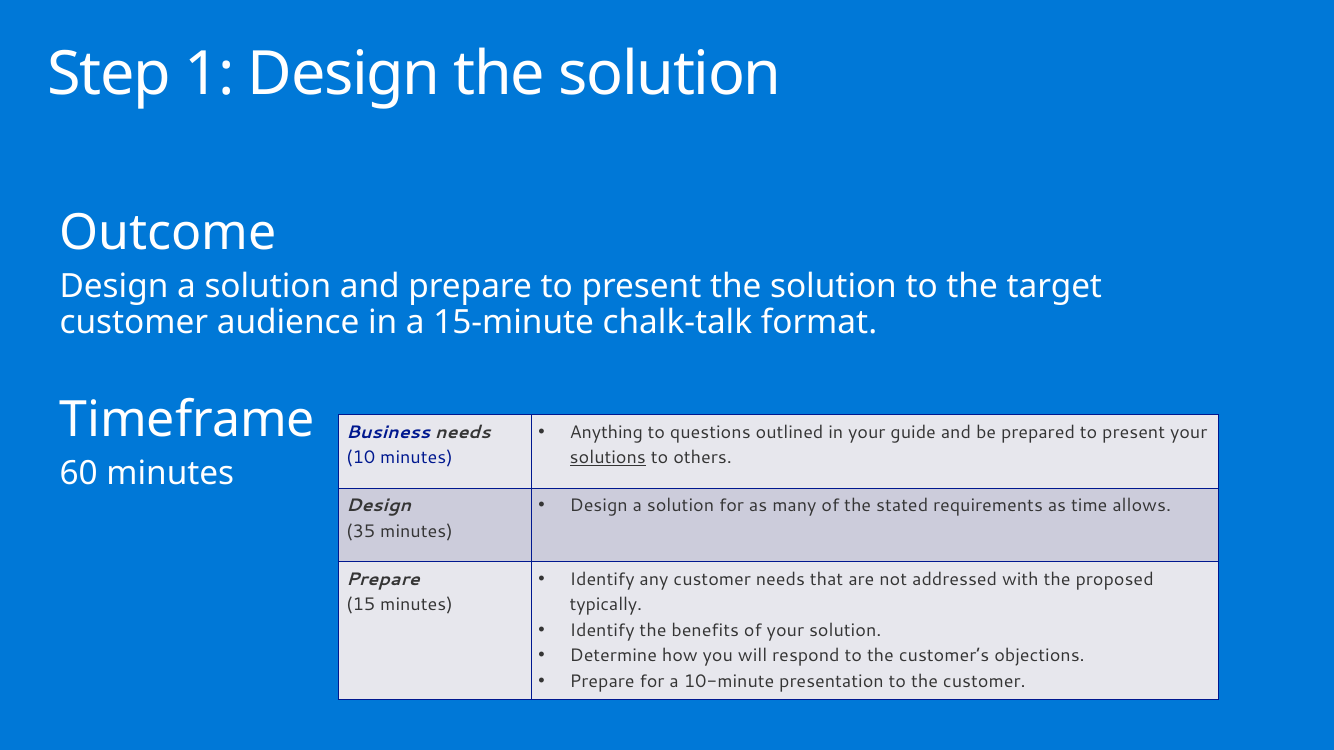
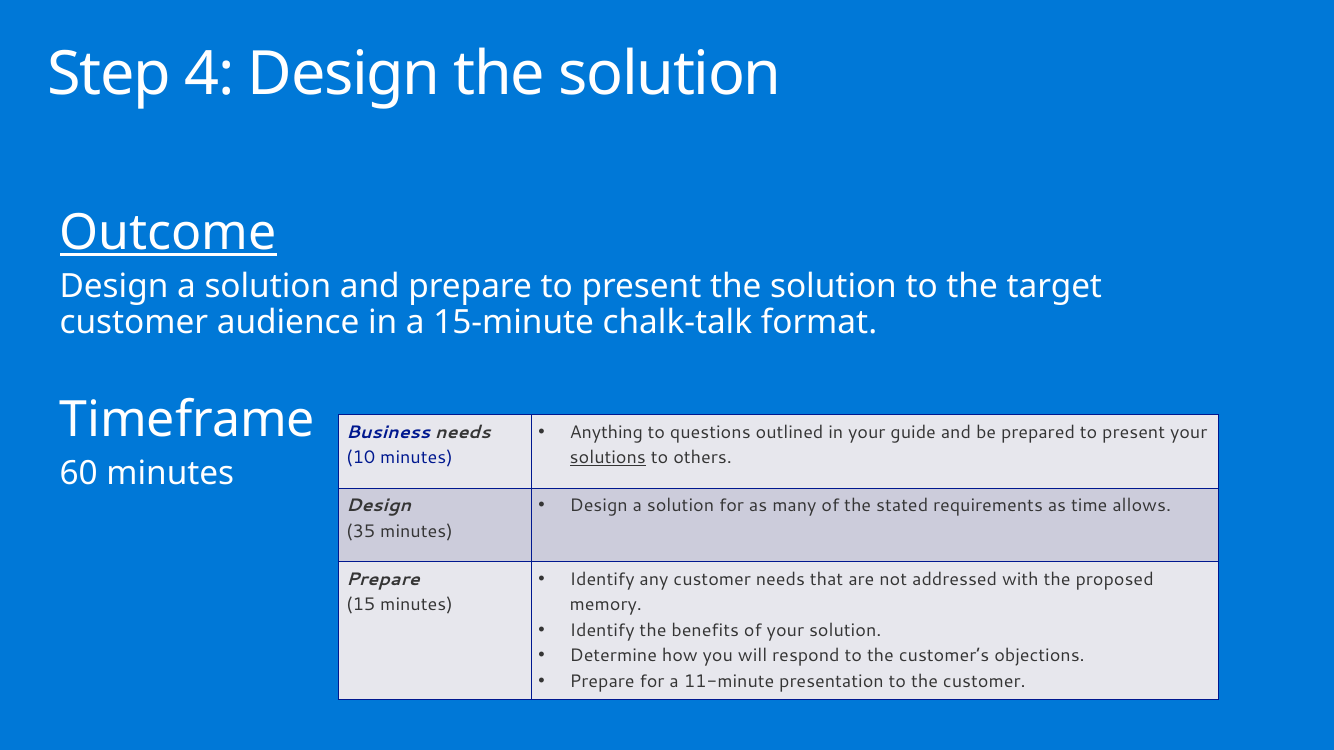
1: 1 -> 4
Outcome underline: none -> present
typically: typically -> memory
10-minute: 10-minute -> 11-minute
